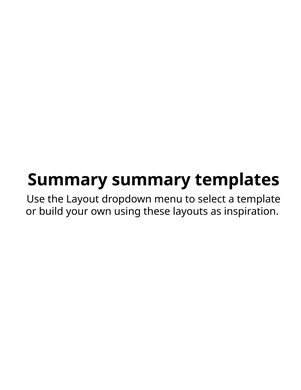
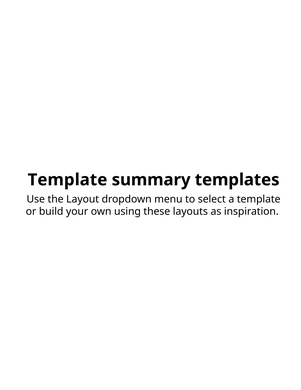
Summary at (68, 180): Summary -> Template
